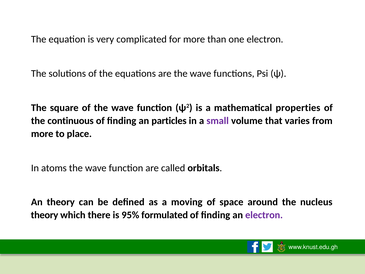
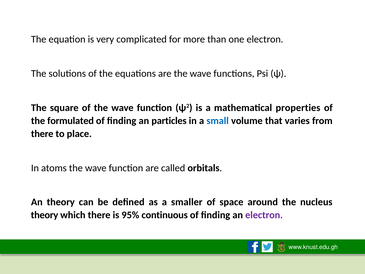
continuous: continuous -> formulated
small colour: purple -> blue
more at (42, 134): more -> there
moving: moving -> smaller
formulated: formulated -> continuous
